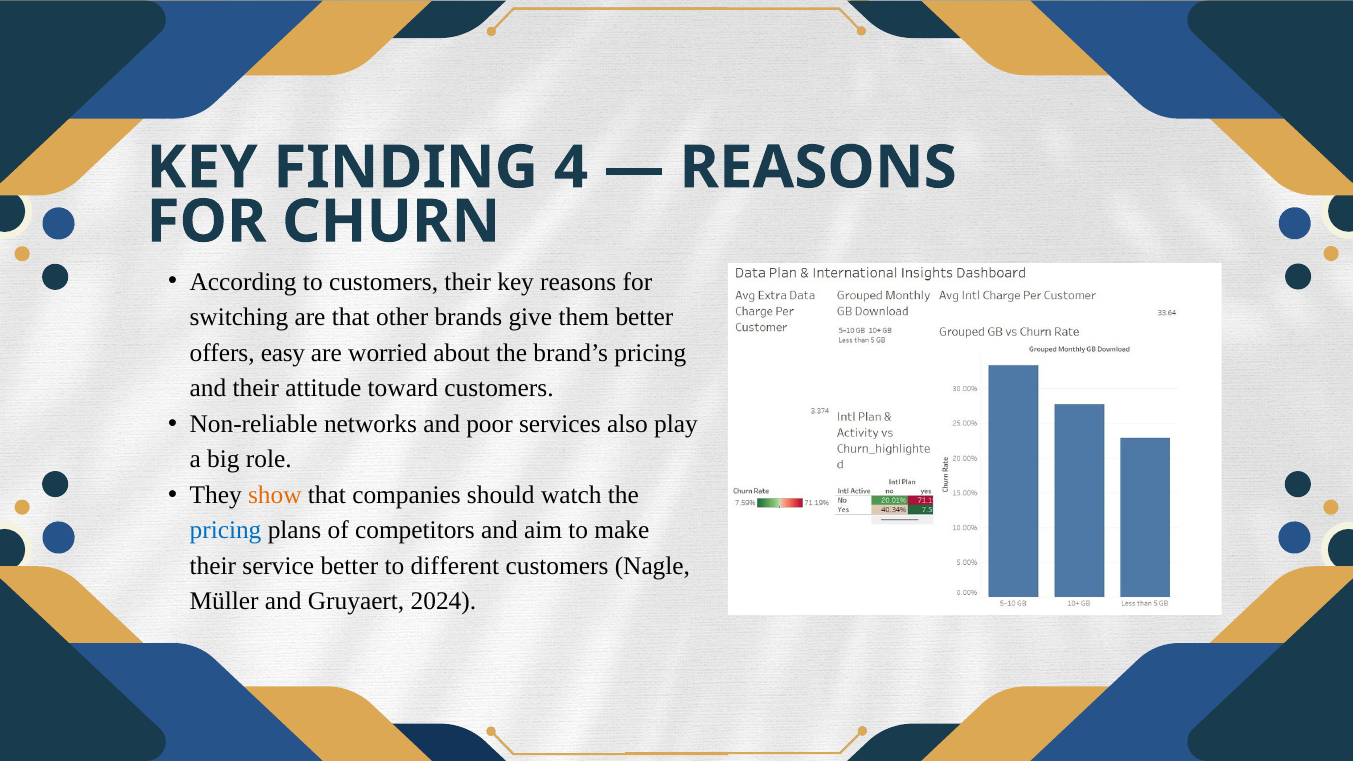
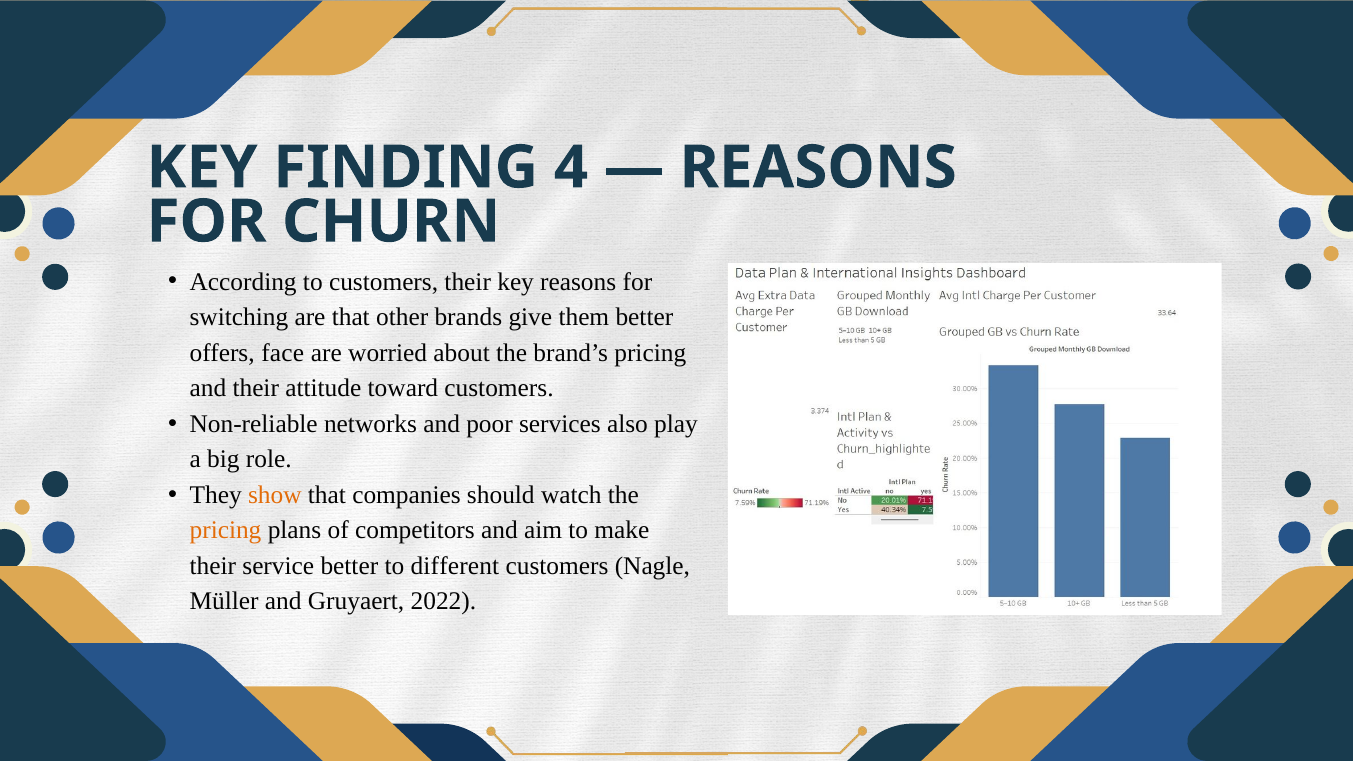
easy: easy -> face
pricing at (226, 531) colour: blue -> orange
2024: 2024 -> 2022
